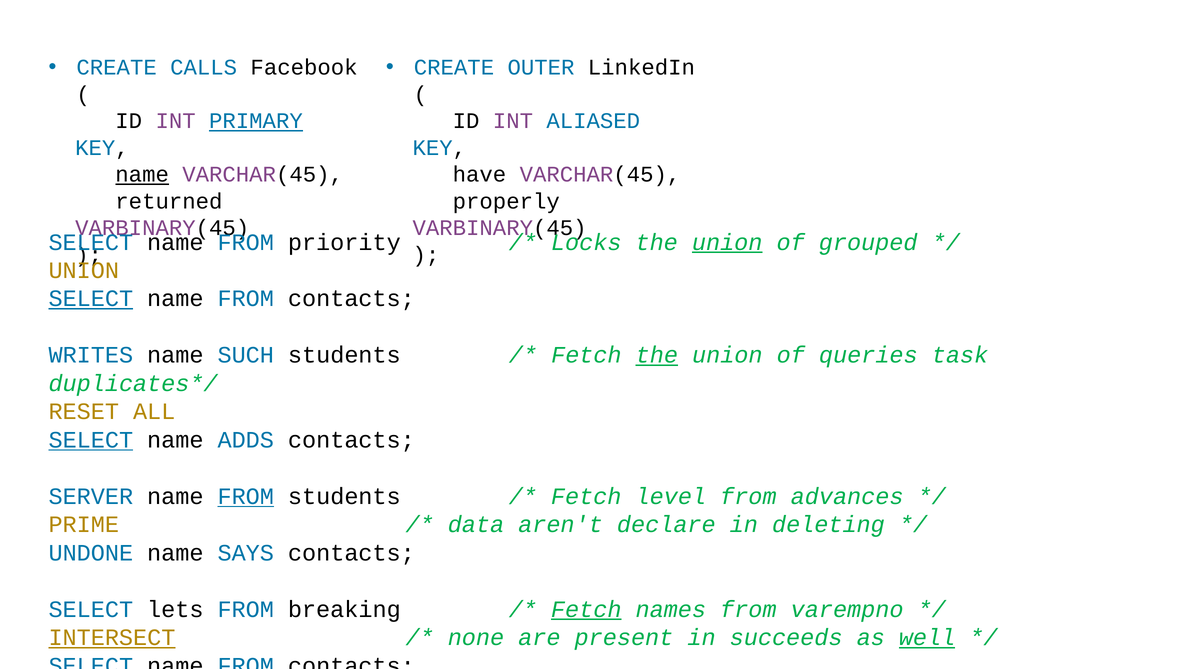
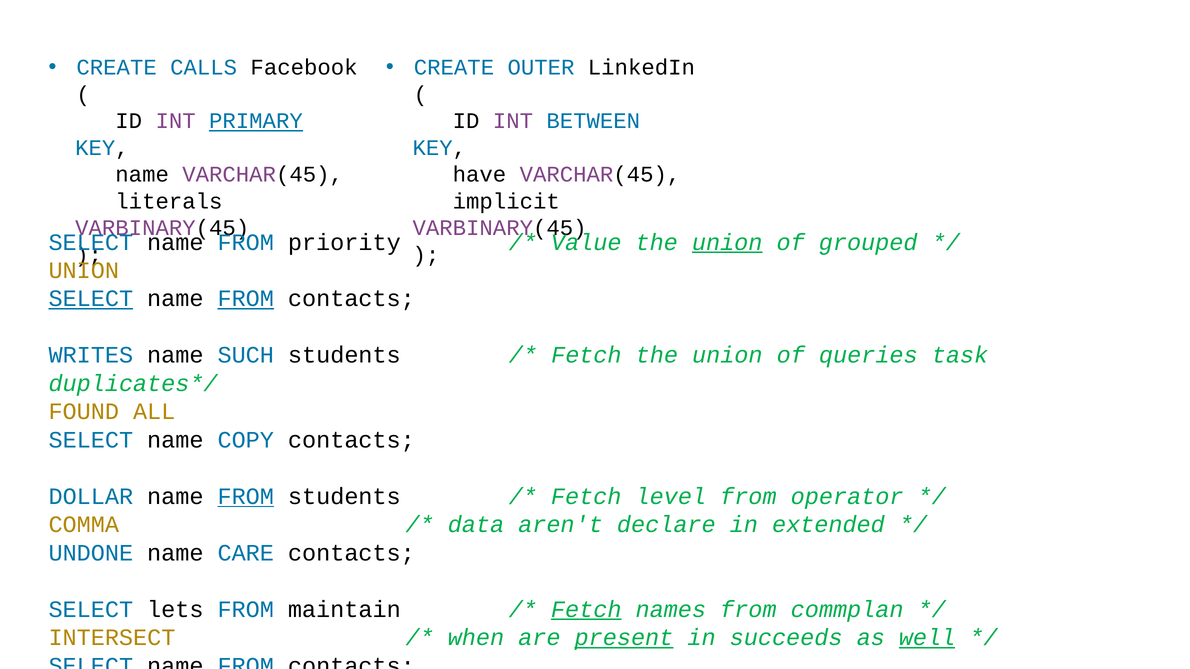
ALIASED: ALIASED -> BETWEEN
name at (142, 175) underline: present -> none
returned: returned -> literals
properly: properly -> implicit
Locks: Locks -> Value
FROM at (246, 299) underline: none -> present
the at (657, 355) underline: present -> none
RESET: RESET -> FOUND
SELECT at (91, 440) underline: present -> none
ADDS: ADDS -> COPY
SERVER: SERVER -> DOLLAR
advances: advances -> operator
PRIME: PRIME -> COMMA
deleting: deleting -> extended
SAYS: SAYS -> CARE
breaking: breaking -> maintain
varempno: varempno -> commplan
INTERSECT underline: present -> none
none: none -> when
present underline: none -> present
